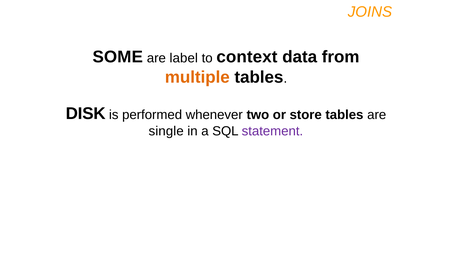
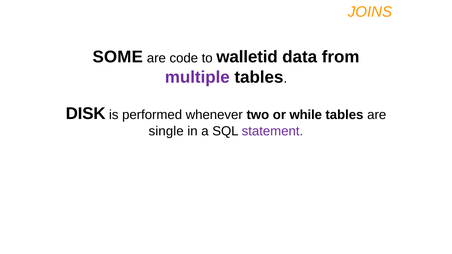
label: label -> code
context: context -> walletid
multiple colour: orange -> purple
store: store -> while
